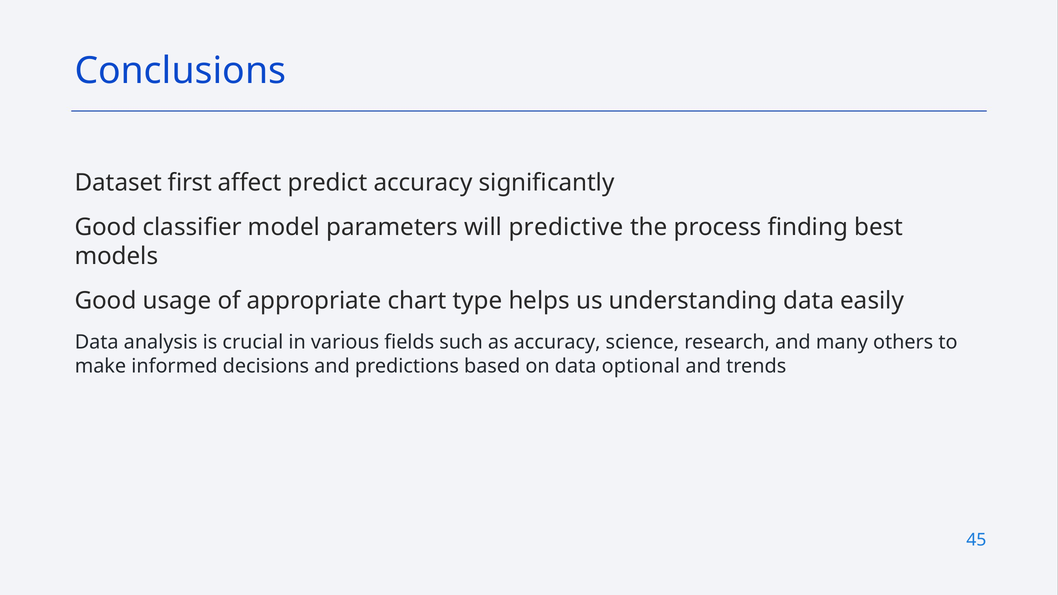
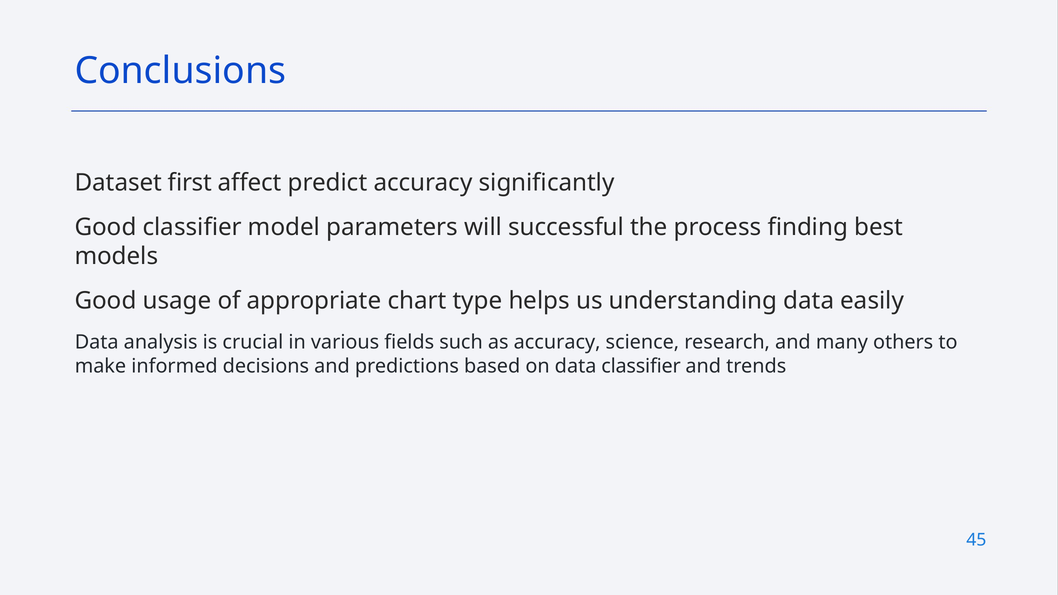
predictive: predictive -> successful
data optional: optional -> classifier
